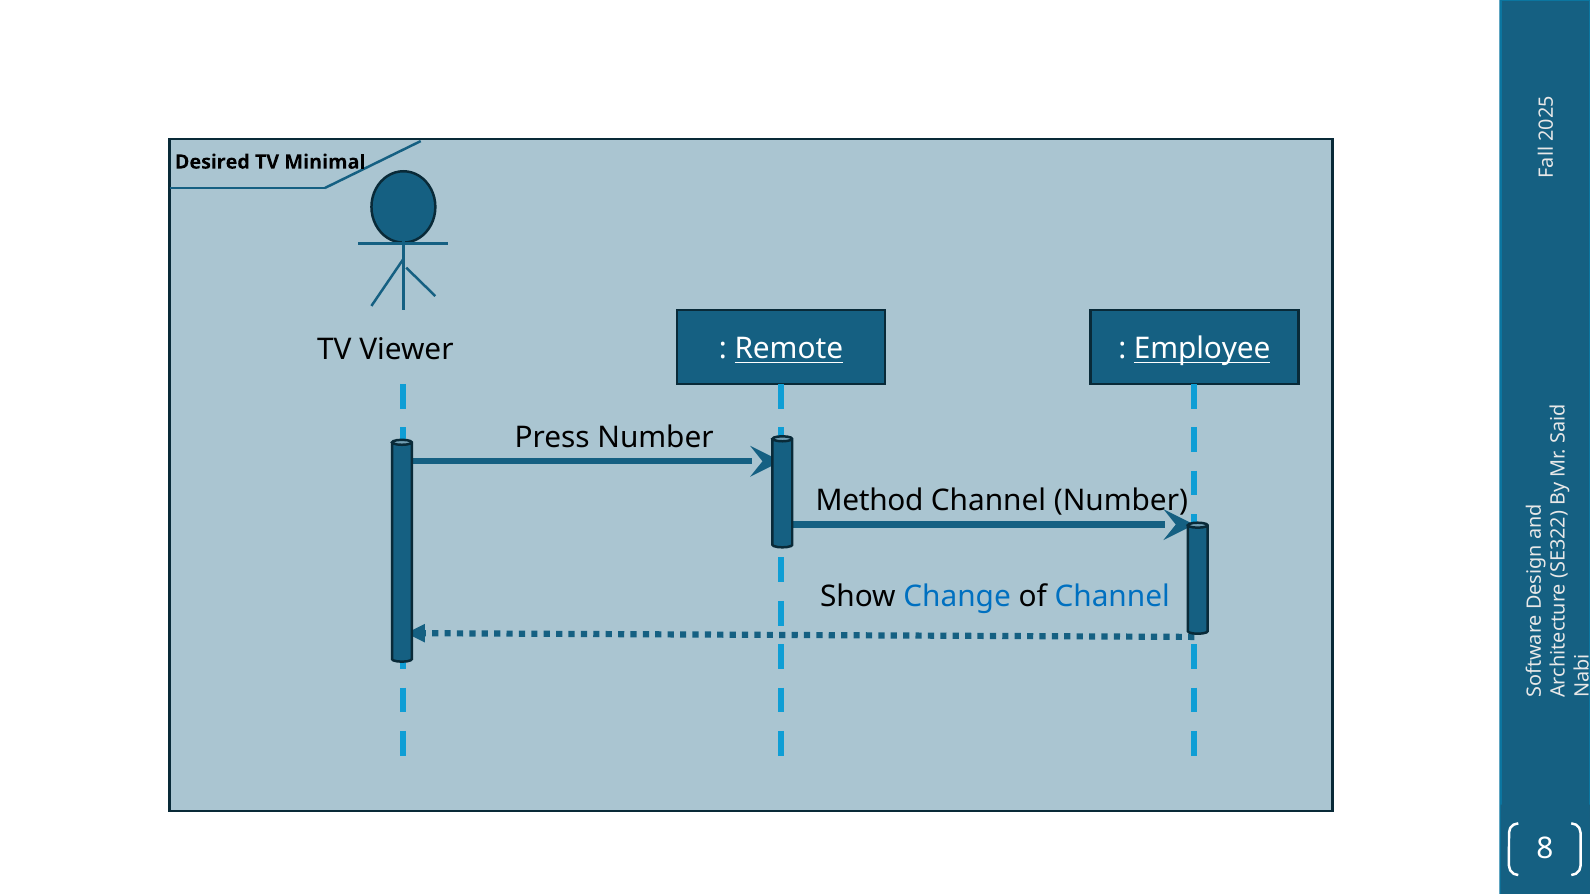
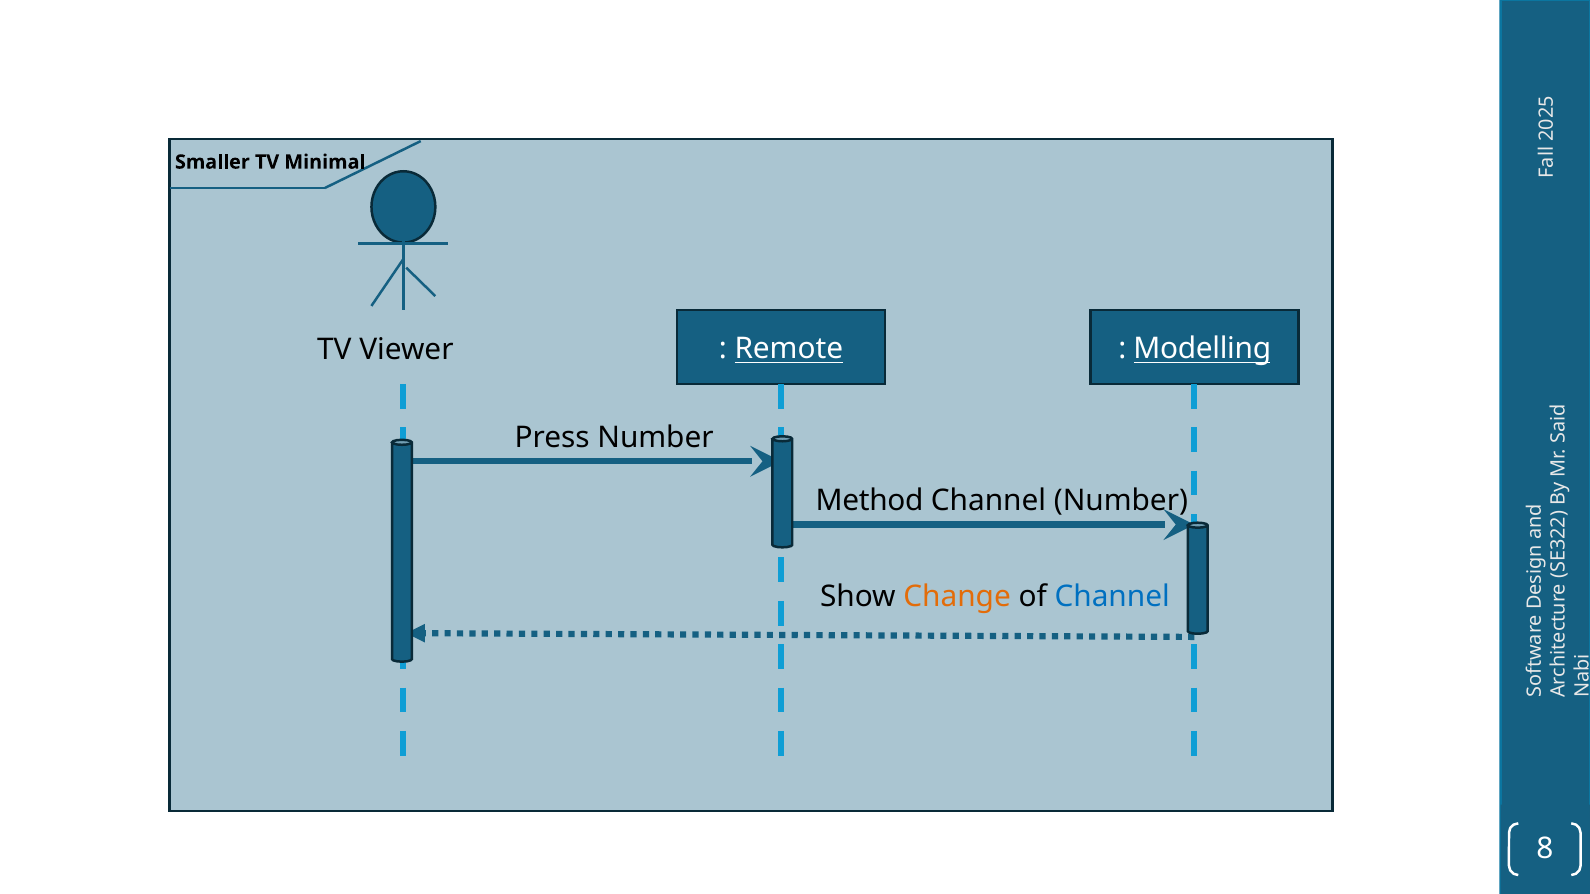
Desired: Desired -> Smaller
Employee: Employee -> Modelling
Change colour: blue -> orange
